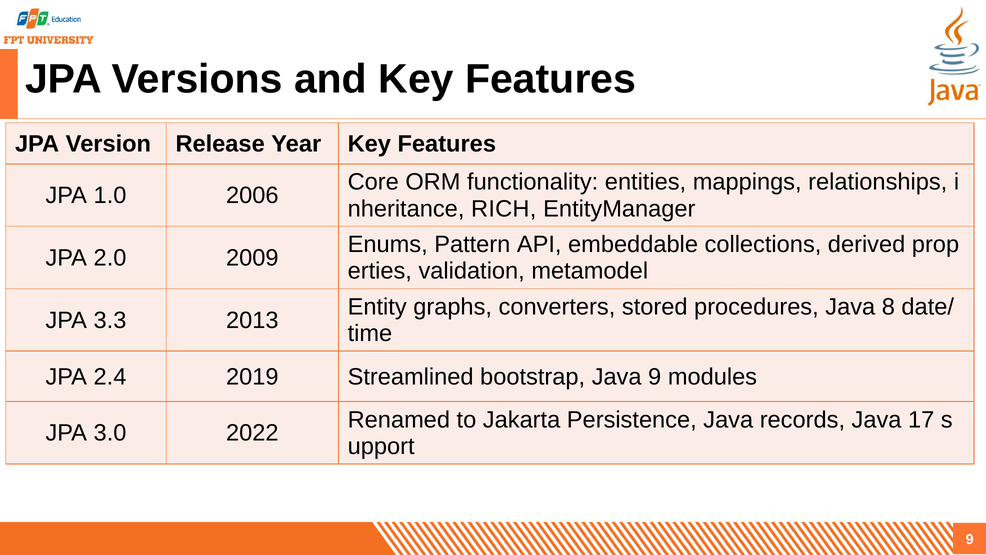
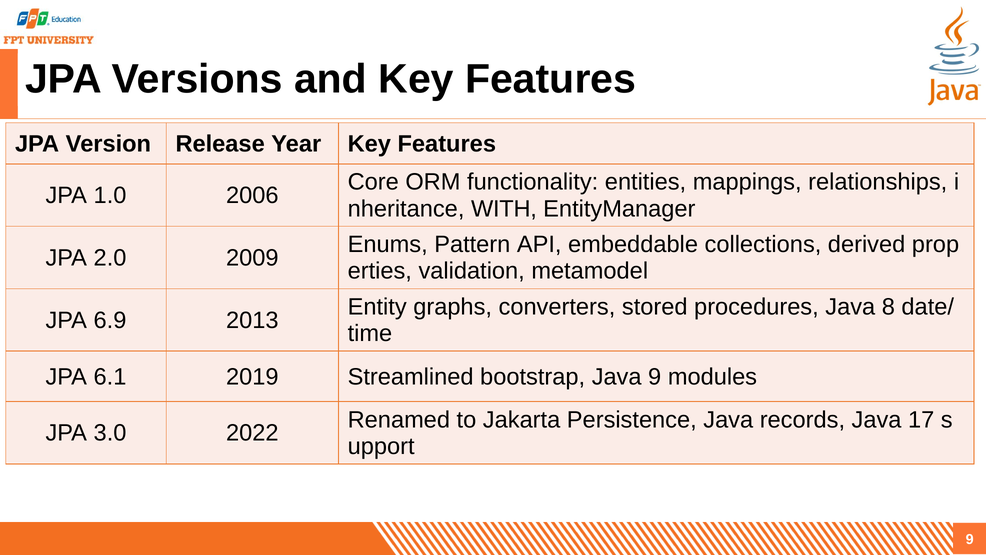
RICH: RICH -> WITH
3.3: 3.3 -> 6.9
2.4: 2.4 -> 6.1
